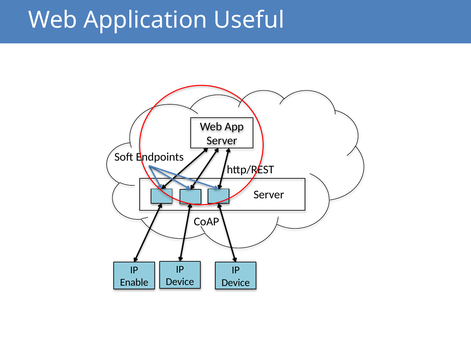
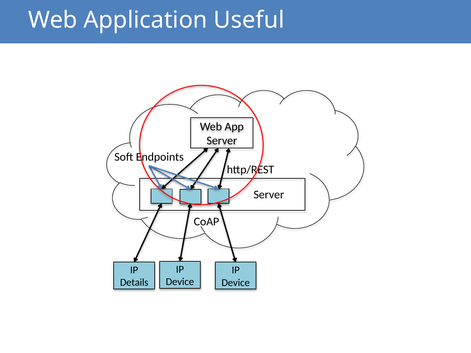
Enable: Enable -> Details
